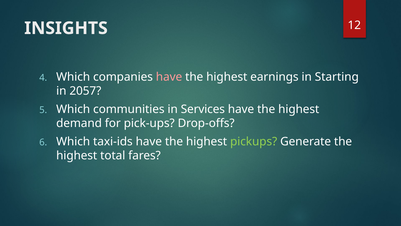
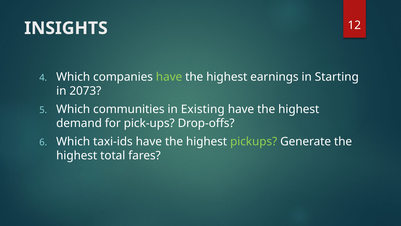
have at (169, 77) colour: pink -> light green
2057: 2057 -> 2073
Services: Services -> Existing
